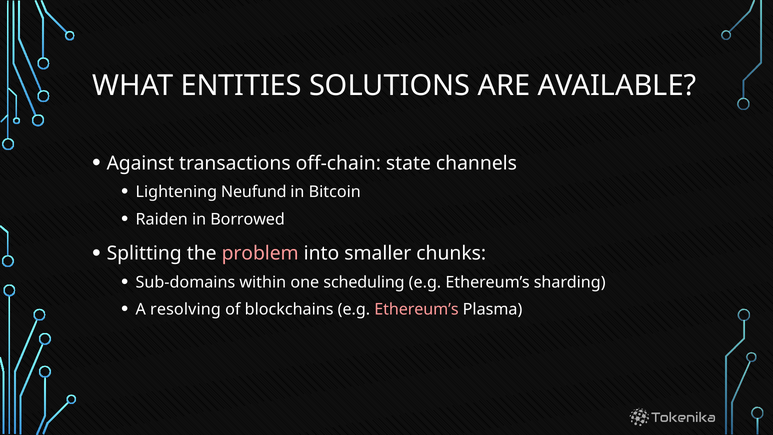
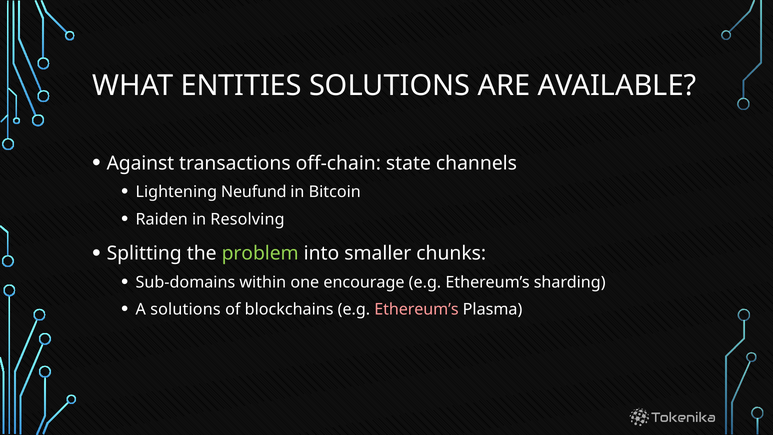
Borrowed: Borrowed -> Resolving
problem colour: pink -> light green
scheduling: scheduling -> encourage
A resolving: resolving -> solutions
